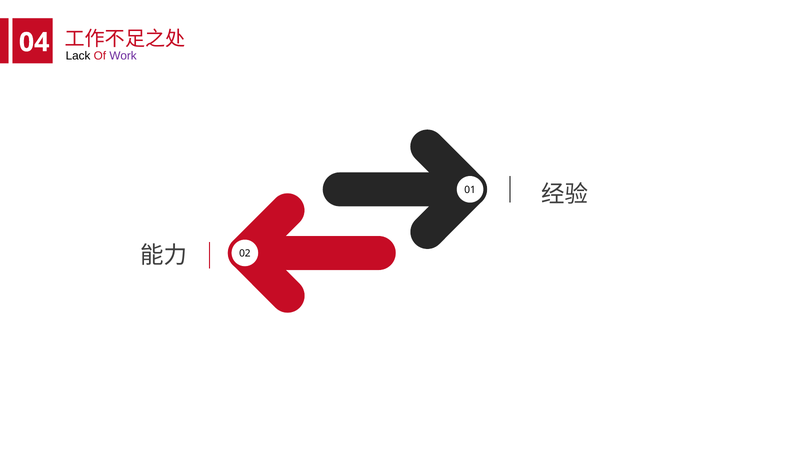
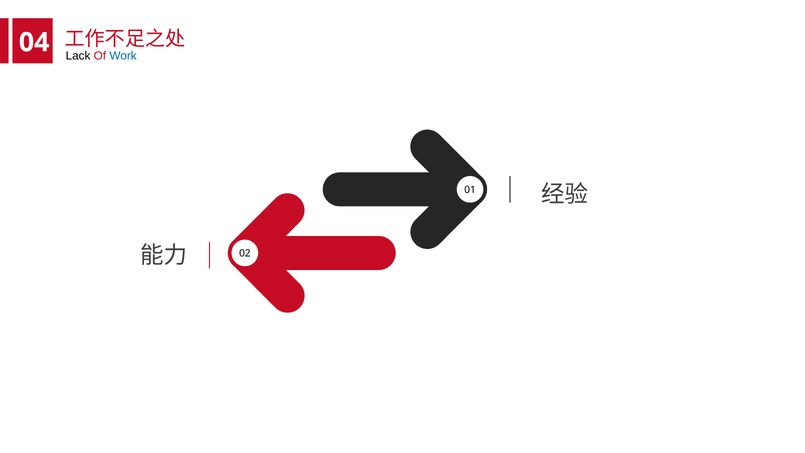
Work colour: purple -> blue
